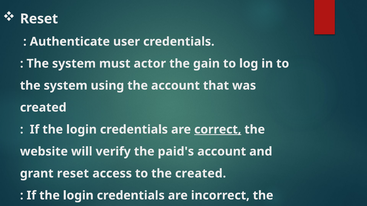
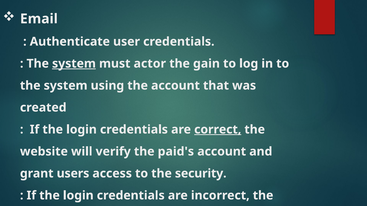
Reset at (39, 19): Reset -> Email
system at (74, 64) underline: none -> present
grant reset: reset -> users
the created: created -> security
